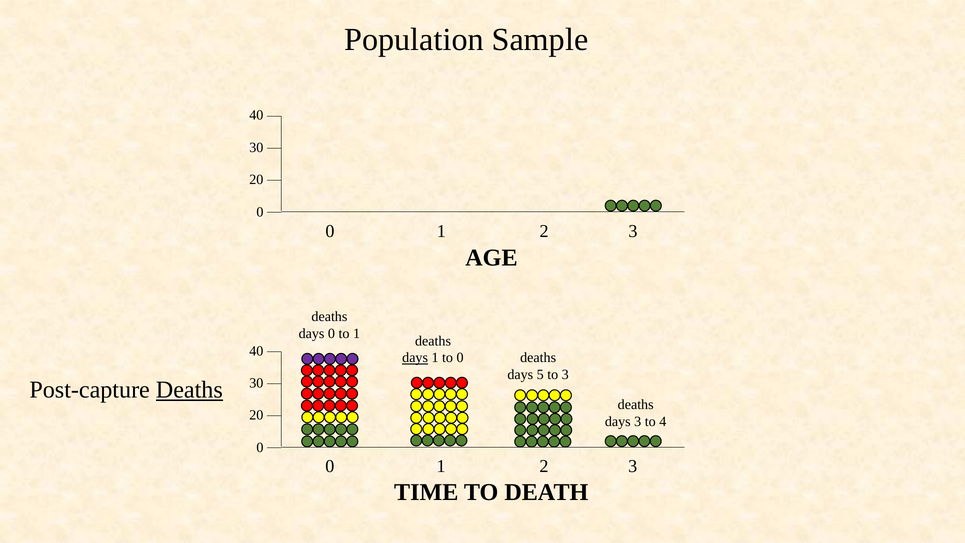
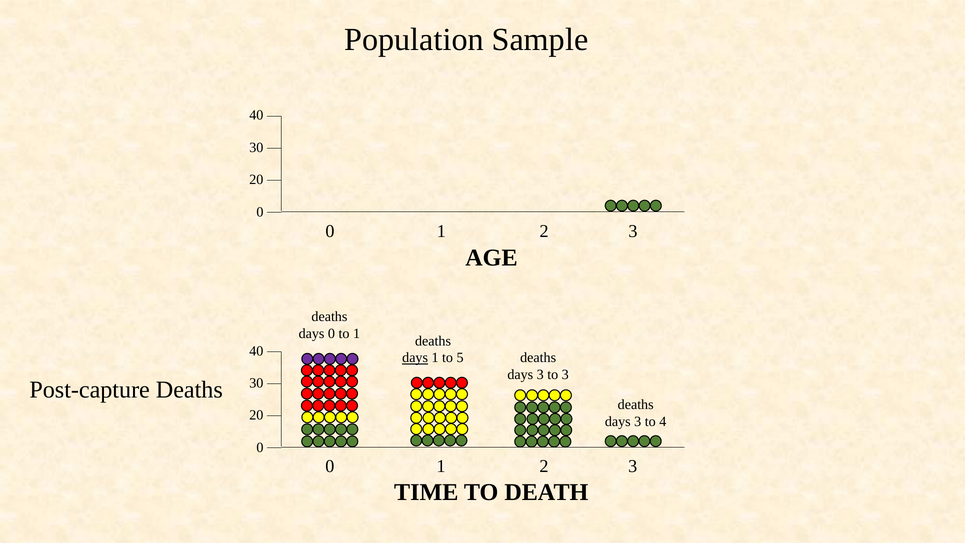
to 0: 0 -> 5
5 at (540, 375): 5 -> 3
Deaths at (189, 390) underline: present -> none
